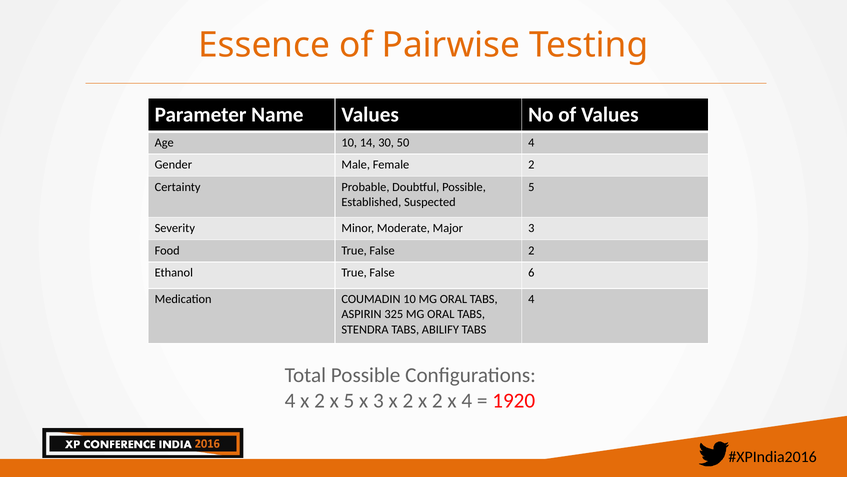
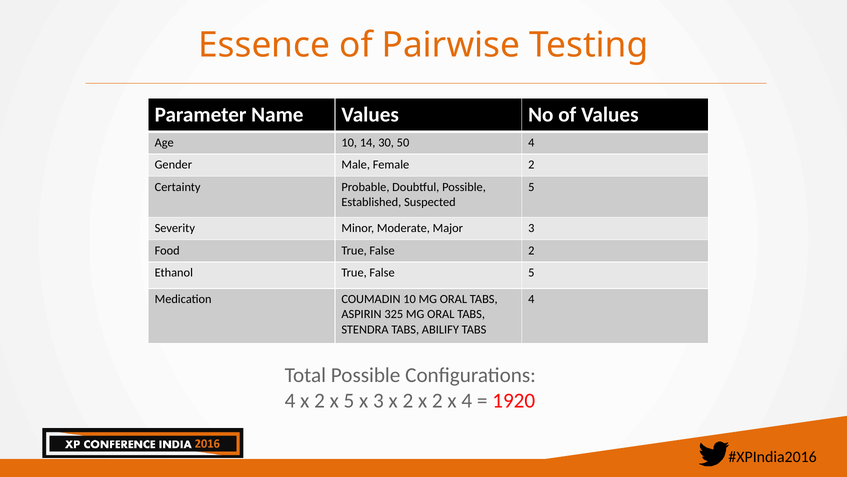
False 6: 6 -> 5
